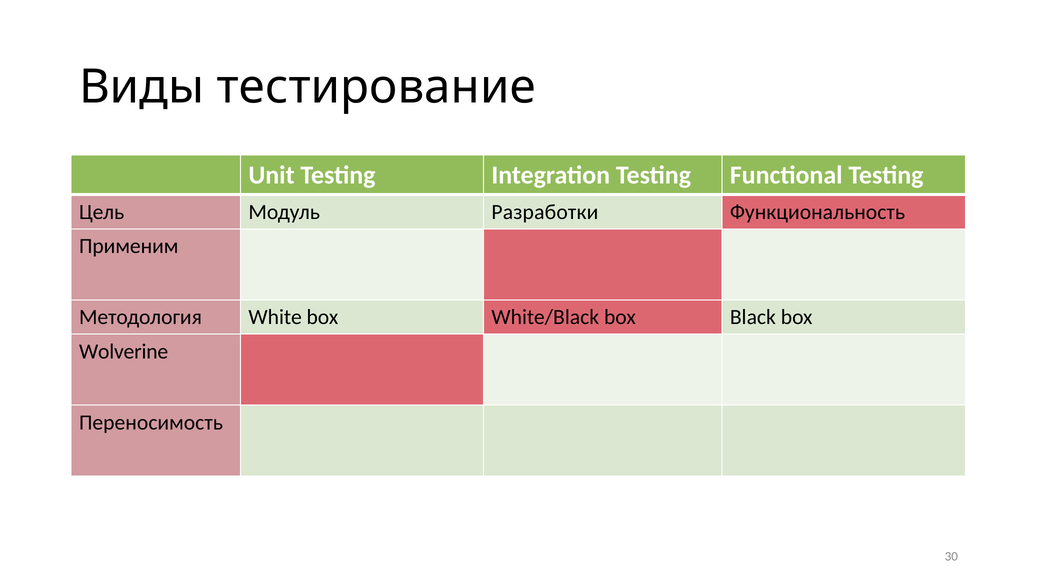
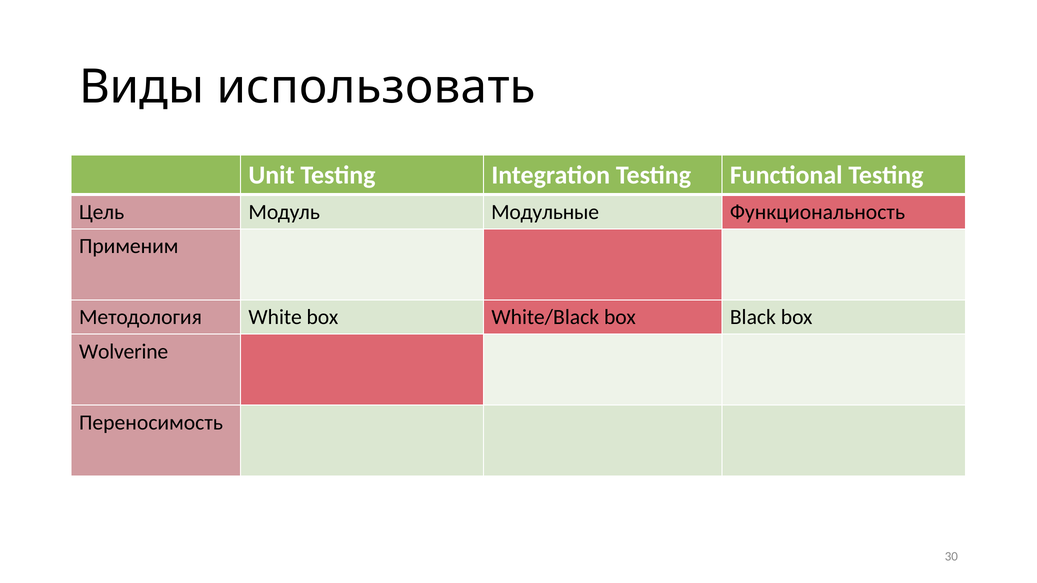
тестирование: тестирование -> использовать
Разработки: Разработки -> Модульные
